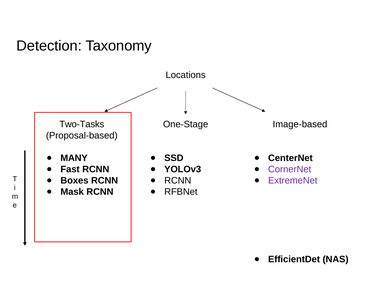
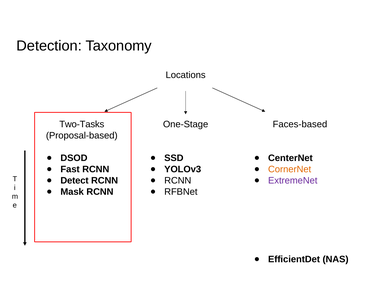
Image-based: Image-based -> Faces-based
MANY: MANY -> DSOD
CornerNet colour: purple -> orange
Boxes: Boxes -> Detect
